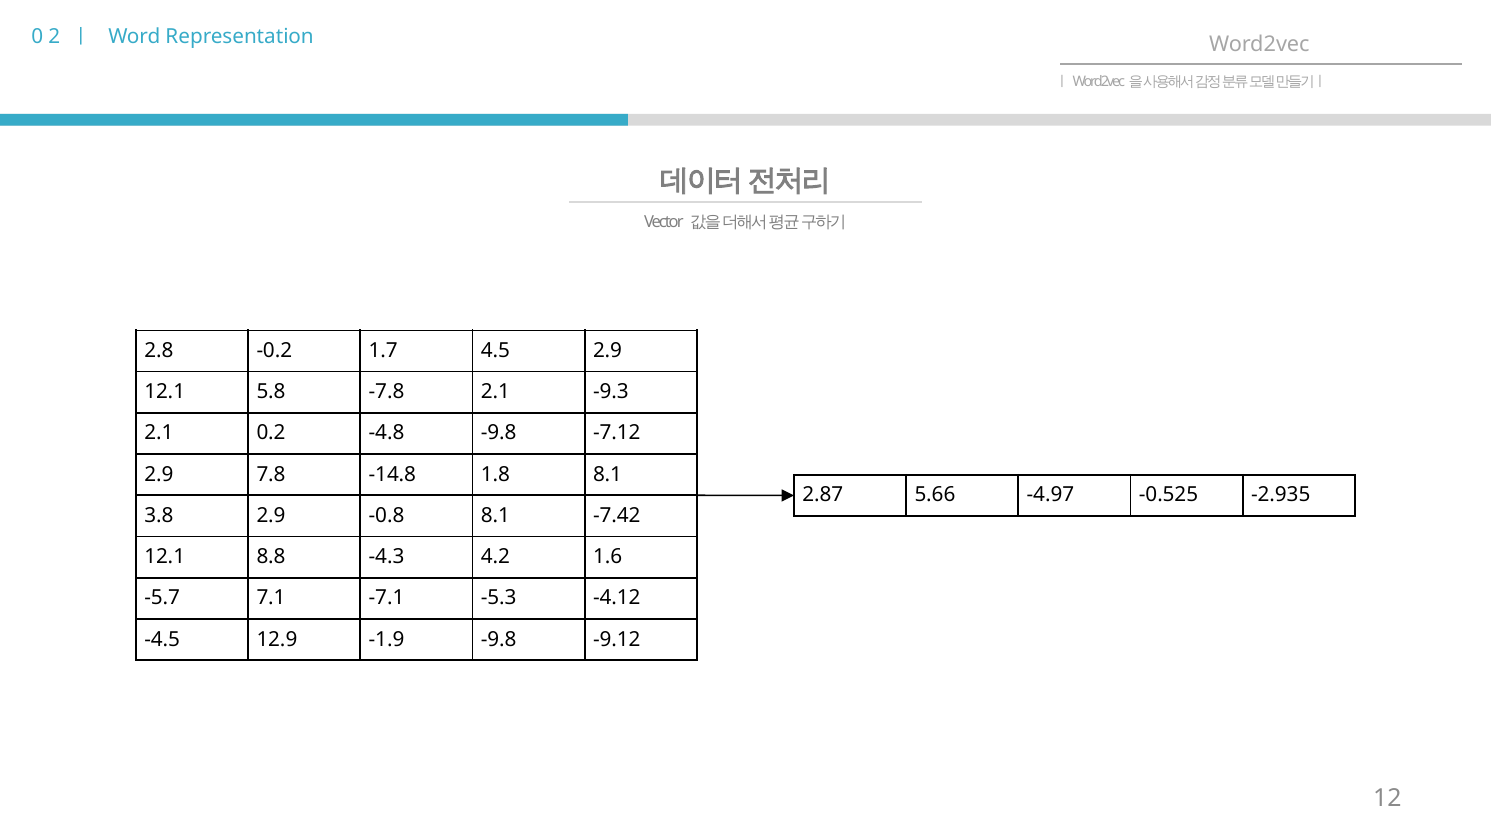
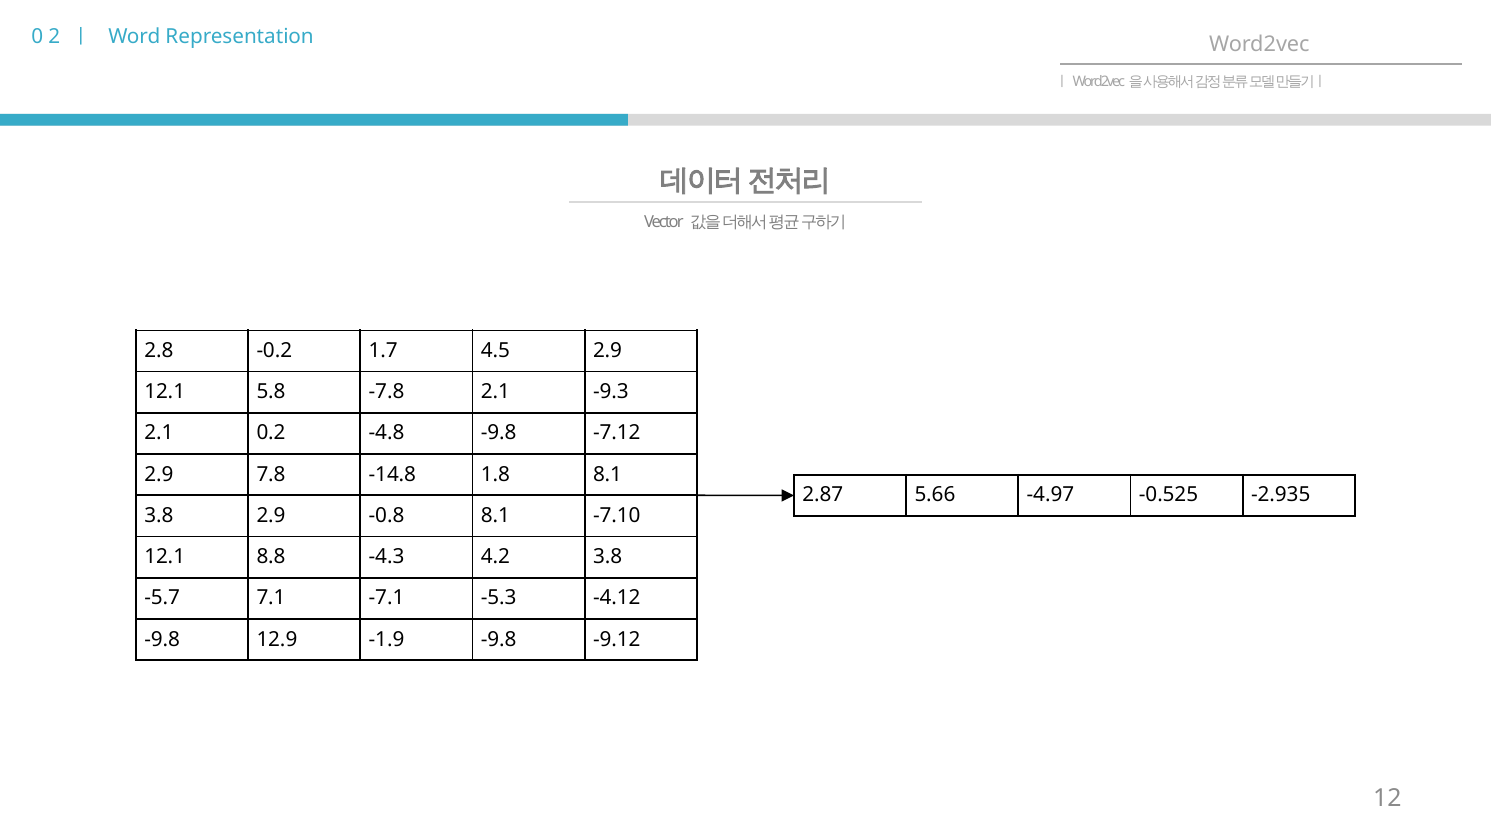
-7.42: -7.42 -> -7.10
4.2 1.6: 1.6 -> 3.8
-4.5 at (162, 640): -4.5 -> -9.8
